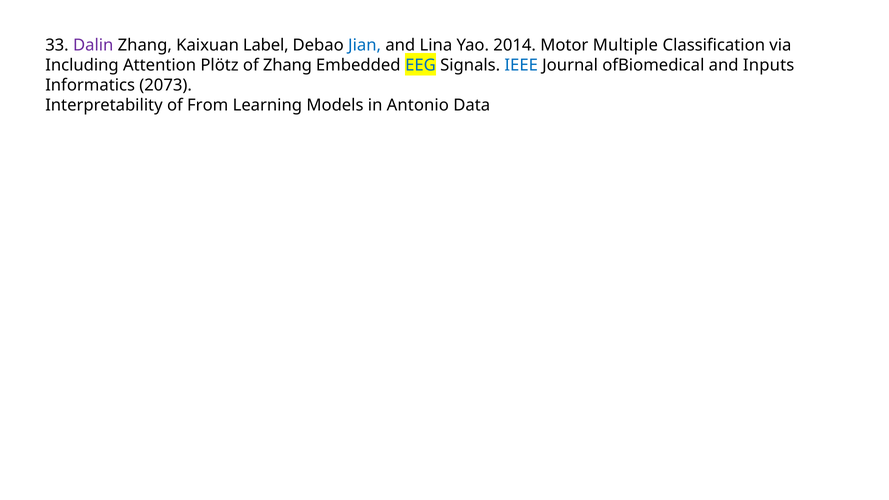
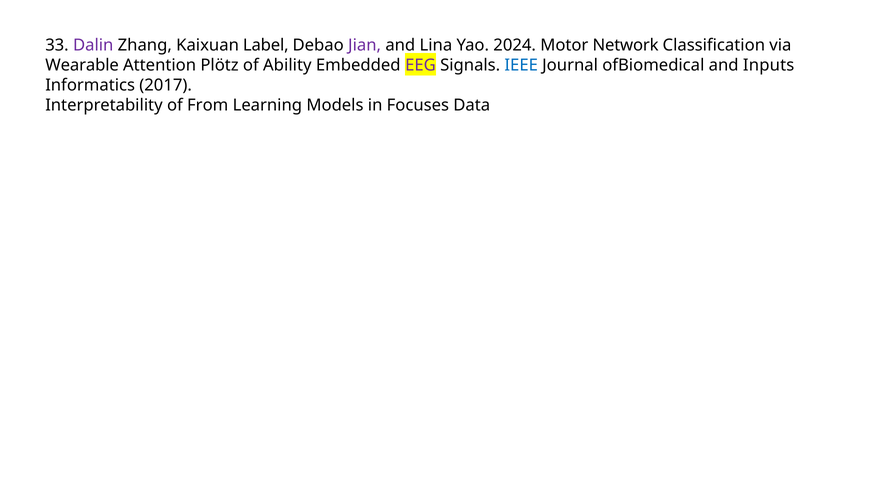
Jian colour: blue -> purple
2014: 2014 -> 2024
Multiple: Multiple -> Network
Including: Including -> Wearable
of Zhang: Zhang -> Ability
EEG colour: blue -> purple
2073: 2073 -> 2017
Antonio: Antonio -> Focuses
